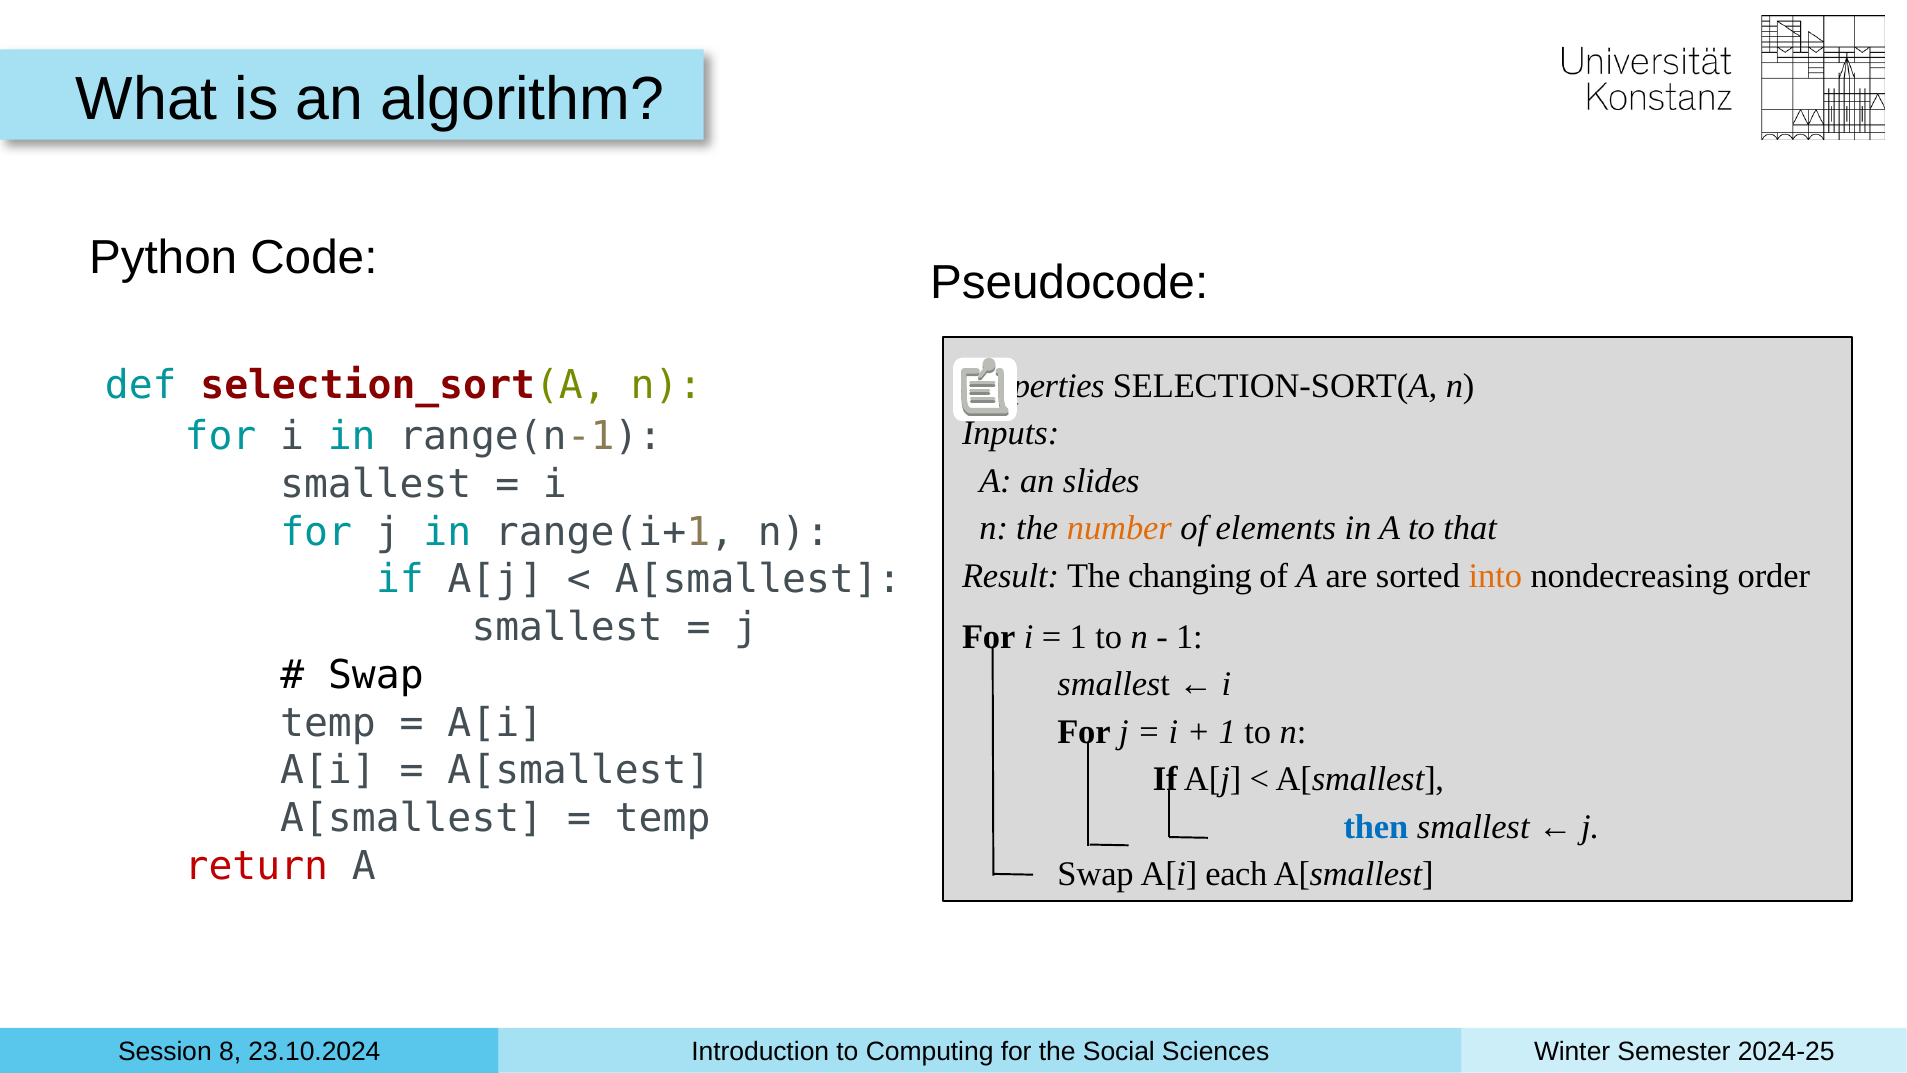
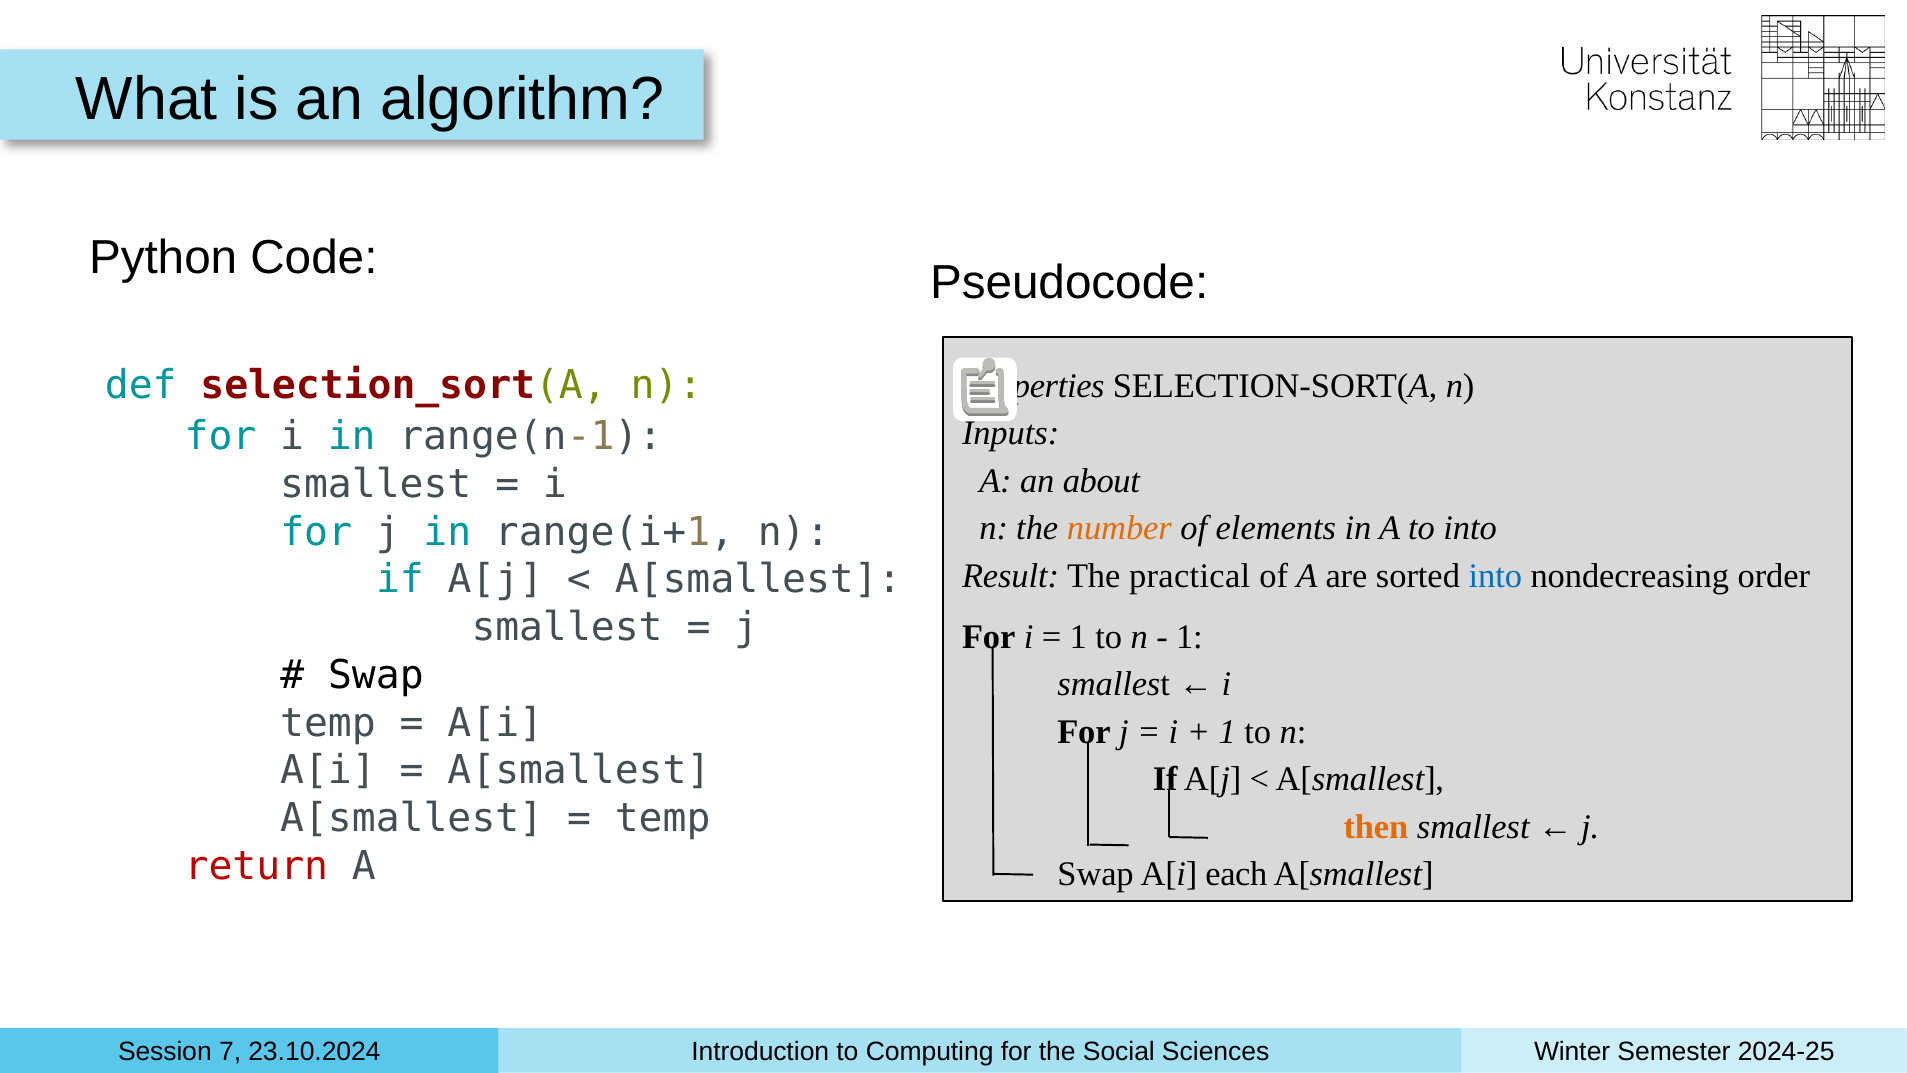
slides: slides -> about
to that: that -> into
changing: changing -> practical
into at (1495, 576) colour: orange -> blue
then colour: blue -> orange
8: 8 -> 7
